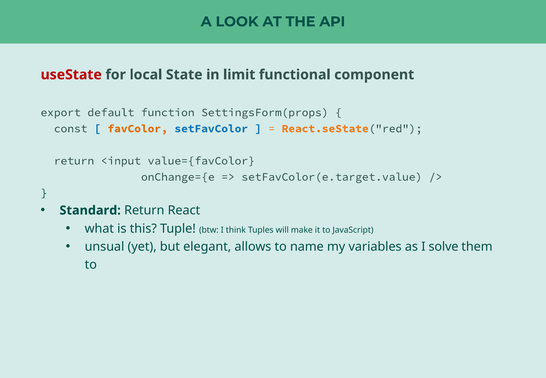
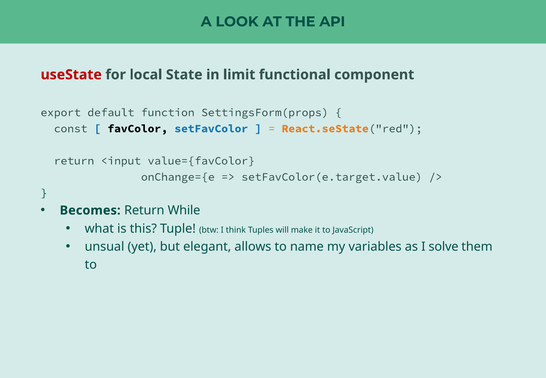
favColor colour: orange -> black
Standard: Standard -> Becomes
React: React -> While
